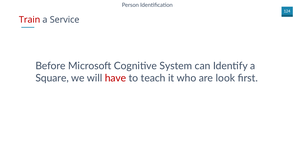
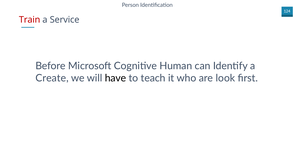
System: System -> Human
Square: Square -> Create
have colour: red -> black
